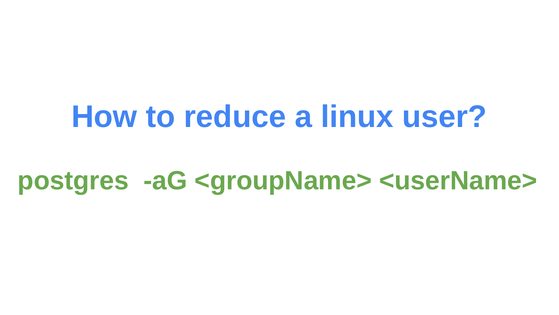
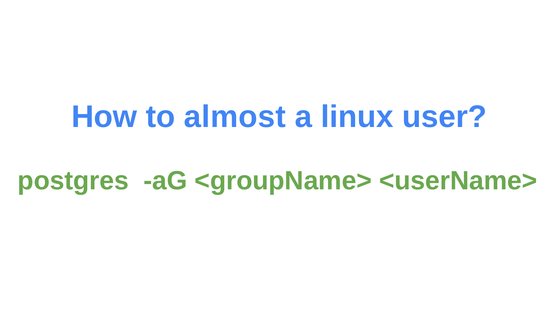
reduce: reduce -> almost
